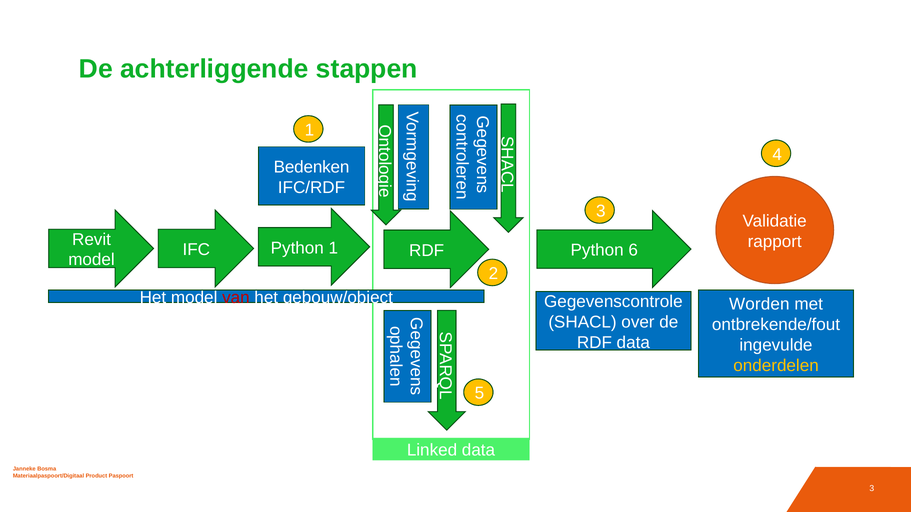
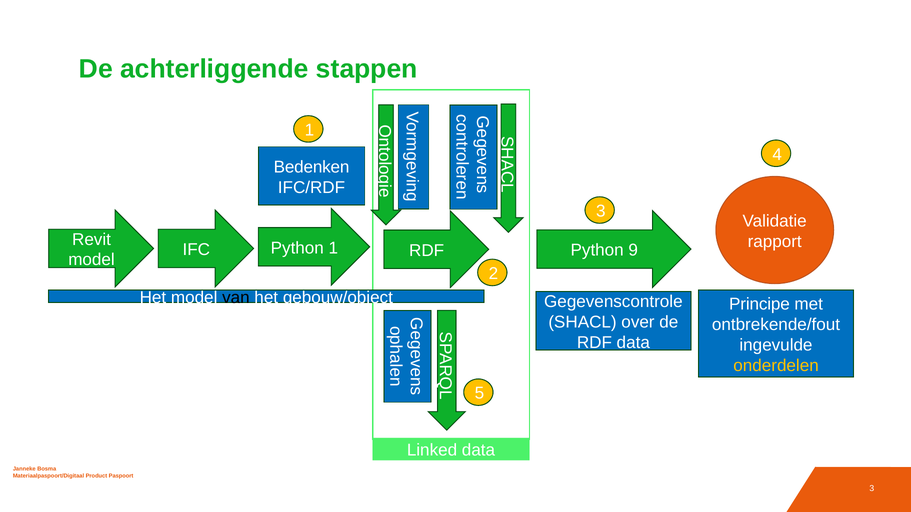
6: 6 -> 9
van colour: red -> black
Worden: Worden -> Principe
